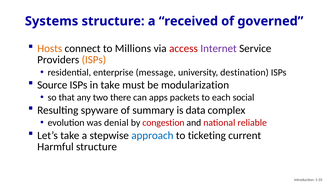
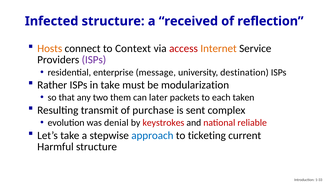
Systems: Systems -> Infected
governed: governed -> reflection
Millions: Millions -> Context
Internet colour: purple -> orange
ISPs at (94, 60) colour: orange -> purple
Source: Source -> Rather
there: there -> them
apps: apps -> later
social: social -> taken
spyware: spyware -> transmit
summary: summary -> purchase
data: data -> sent
congestion: congestion -> keystrokes
